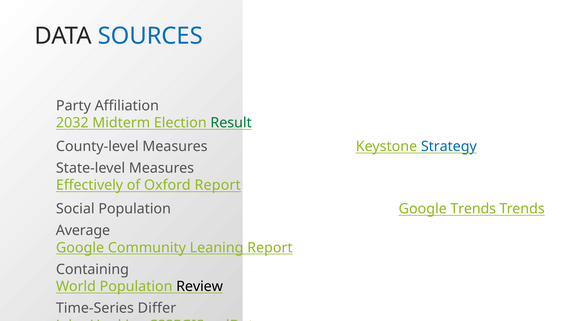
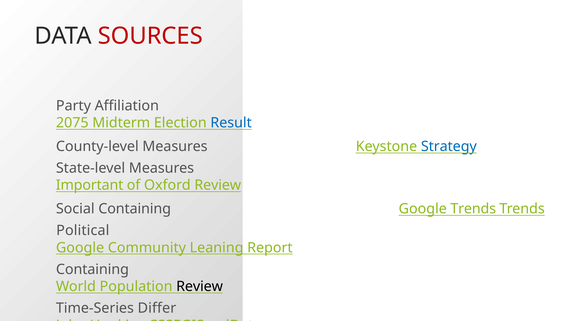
SOURCES colour: blue -> red
2032: 2032 -> 2075
Result colour: green -> blue
Effectively: Effectively -> Important
Oxford Report: Report -> Review
Social Population: Population -> Containing
Average: Average -> Political
